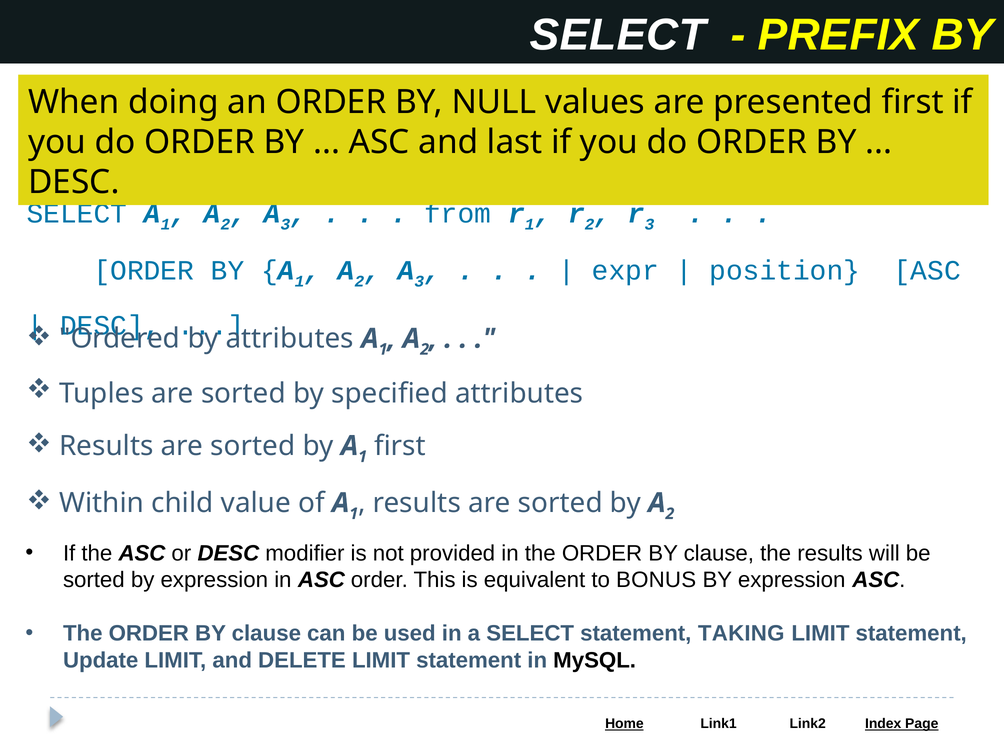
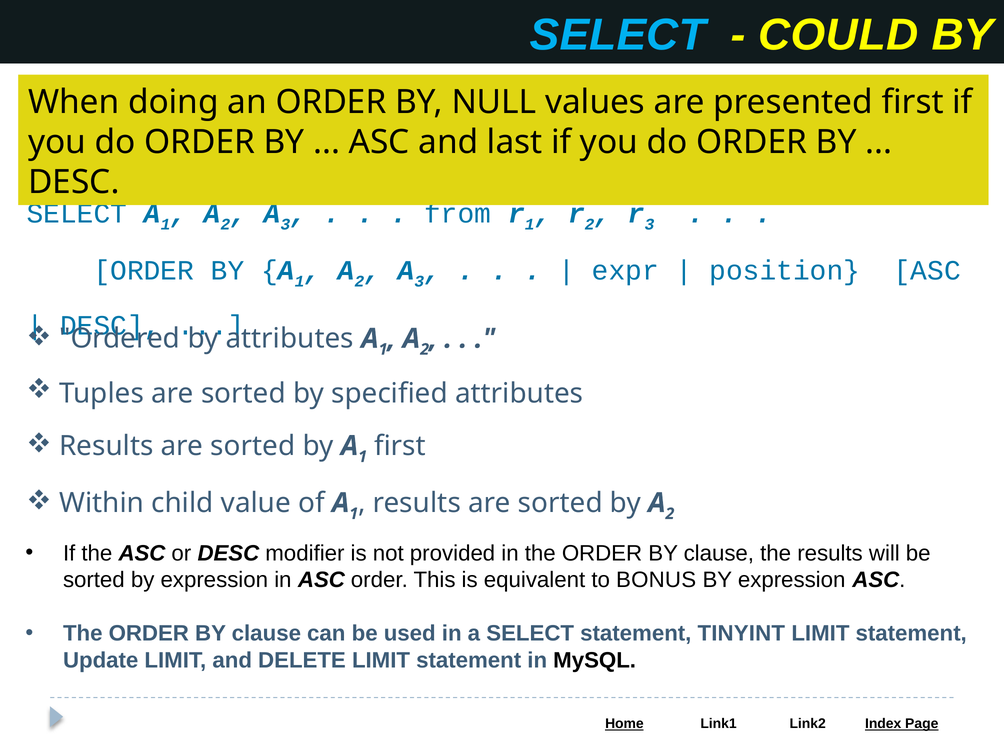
SELECT at (618, 35) colour: white -> light blue
PREFIX: PREFIX -> COULD
TAKING: TAKING -> TINYINT
